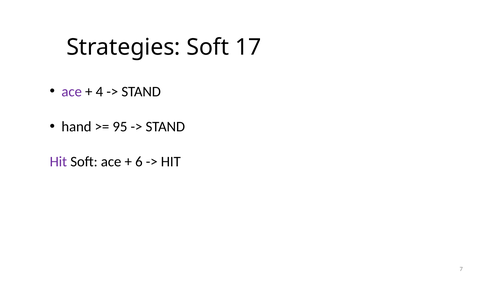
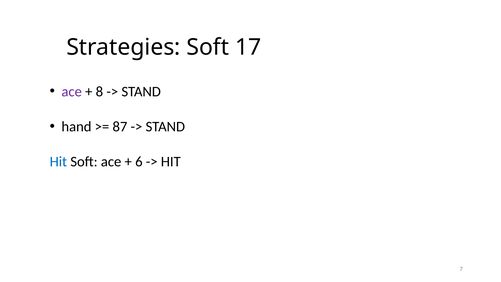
4: 4 -> 8
95: 95 -> 87
Hit at (58, 162) colour: purple -> blue
